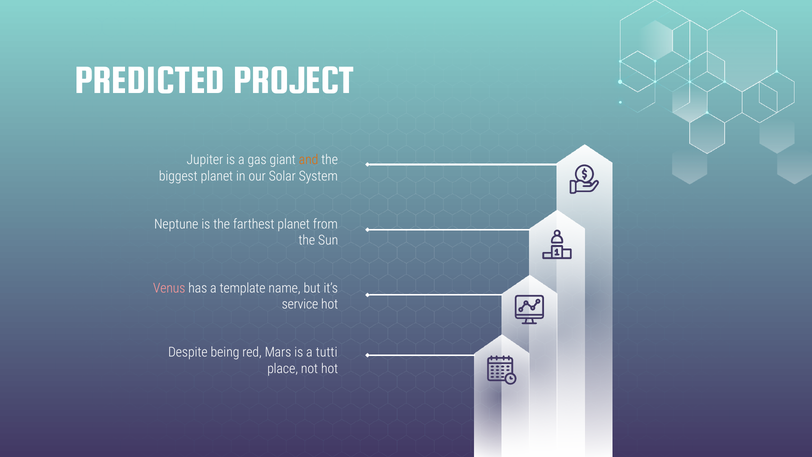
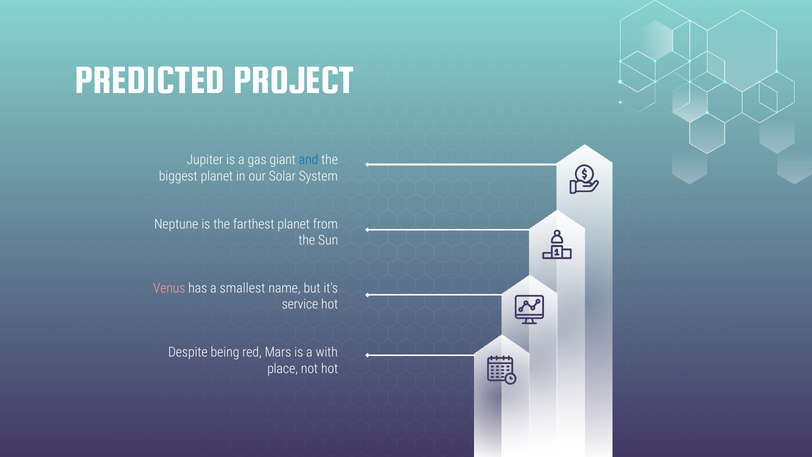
and colour: orange -> blue
template: template -> smallest
tutti: tutti -> with
